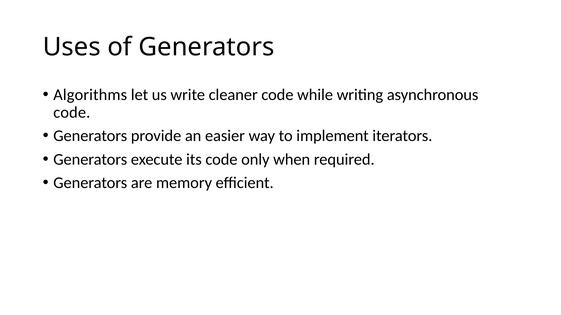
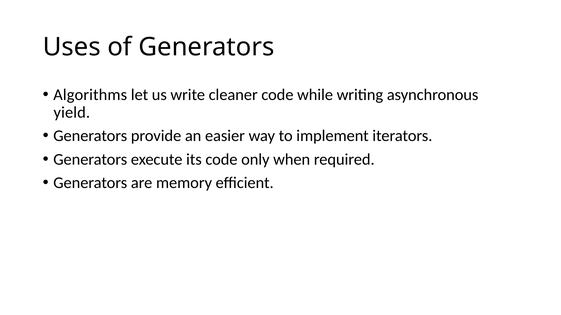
code at (72, 113): code -> yield
